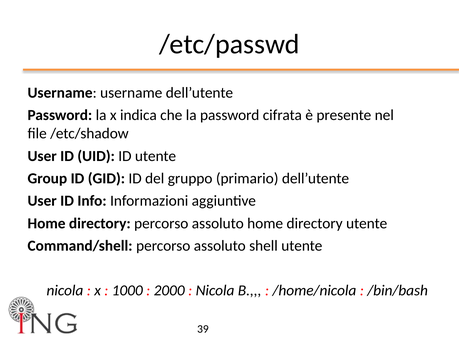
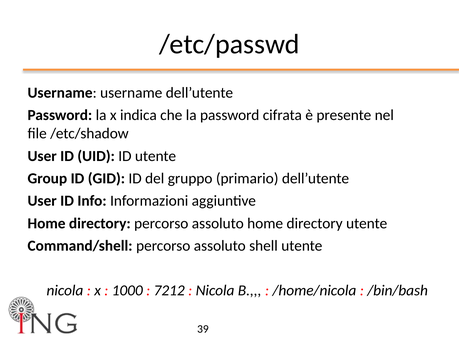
2000: 2000 -> 7212
